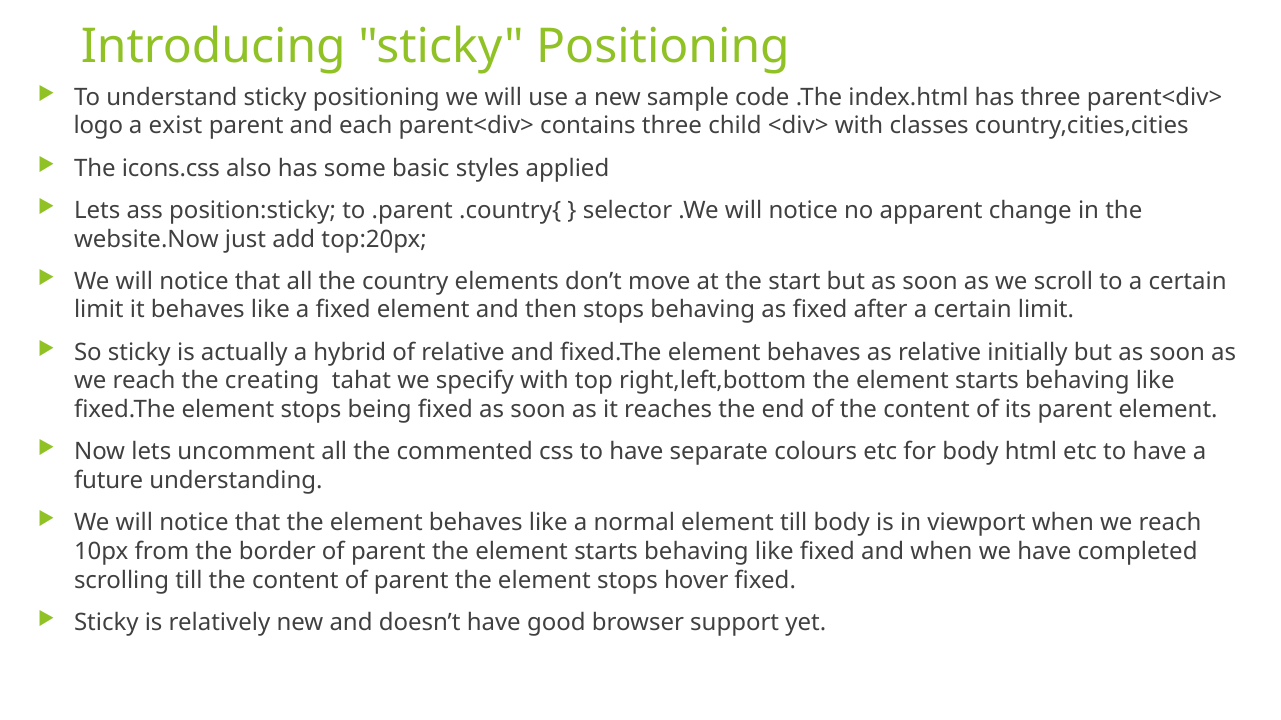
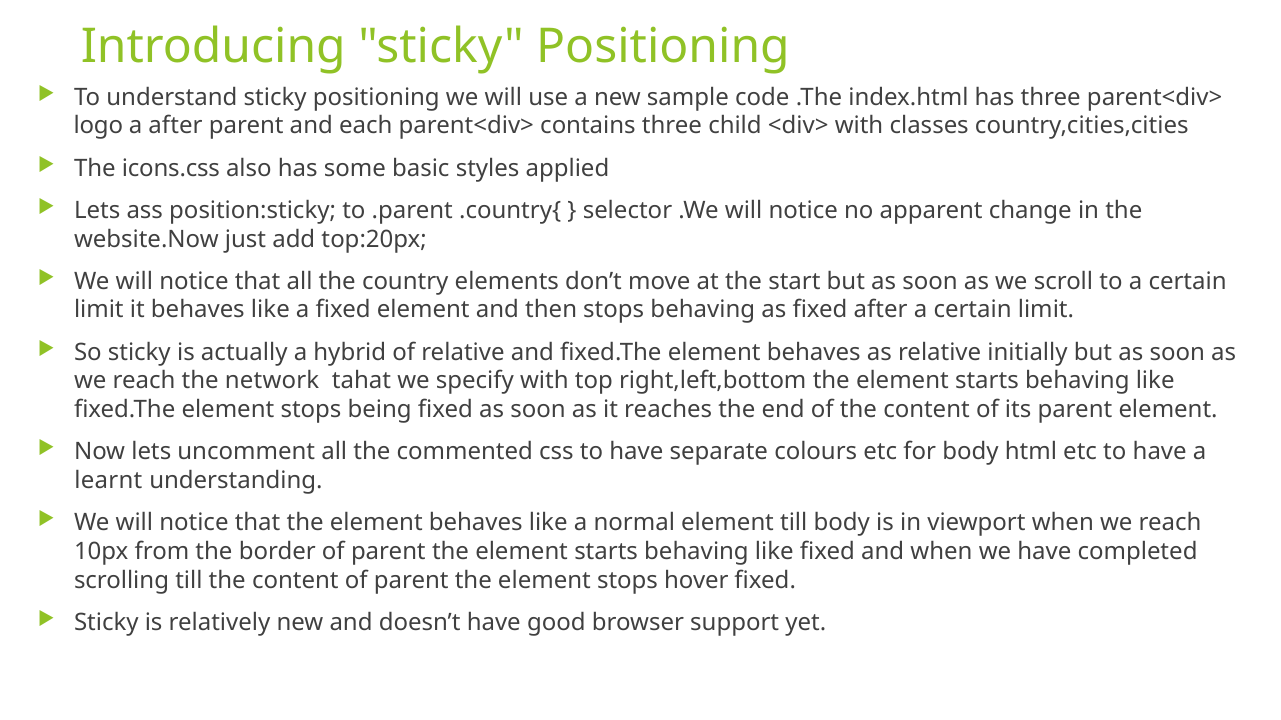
a exist: exist -> after
creating: creating -> network
future: future -> learnt
